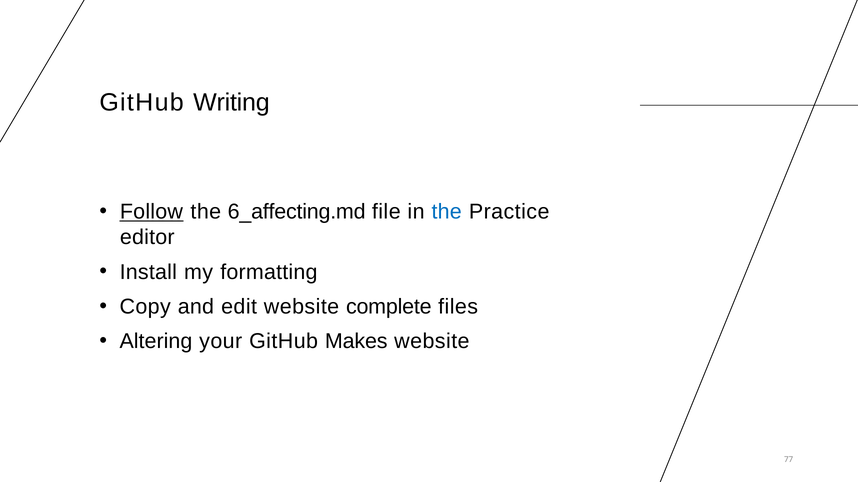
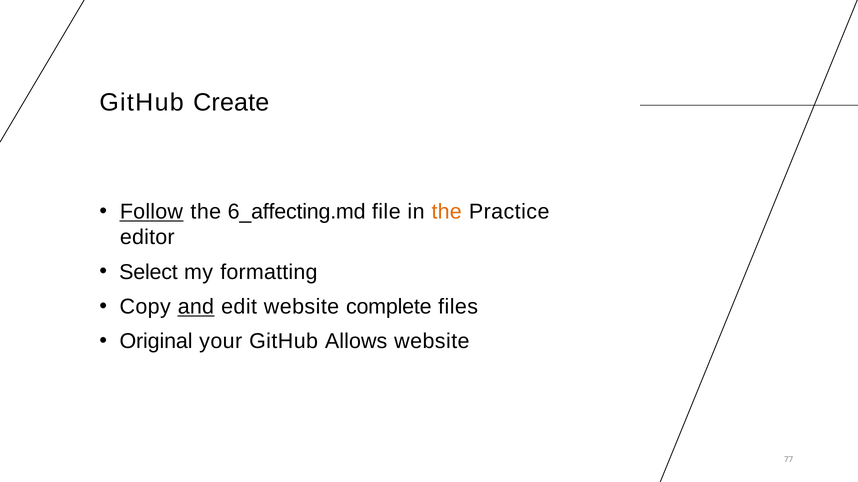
Writing: Writing -> Create
the at (447, 212) colour: blue -> orange
Install: Install -> Select
and underline: none -> present
Altering: Altering -> Original
Makes: Makes -> Allows
